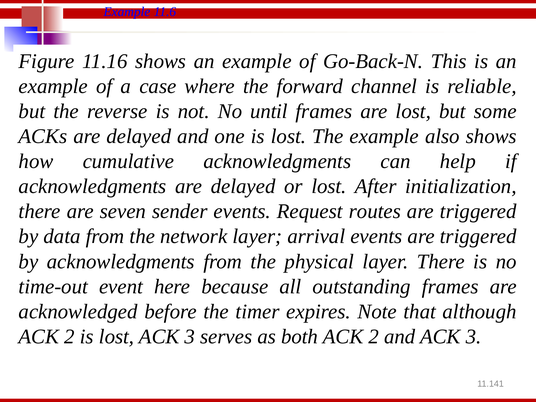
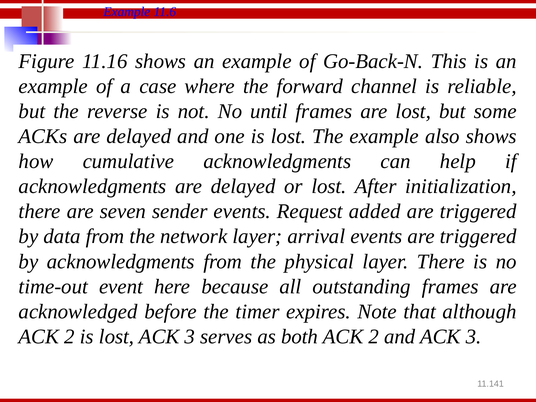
routes: routes -> added
